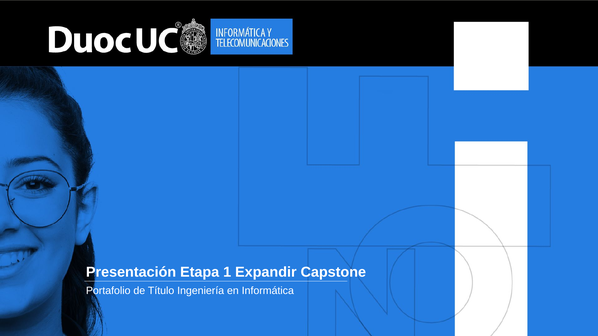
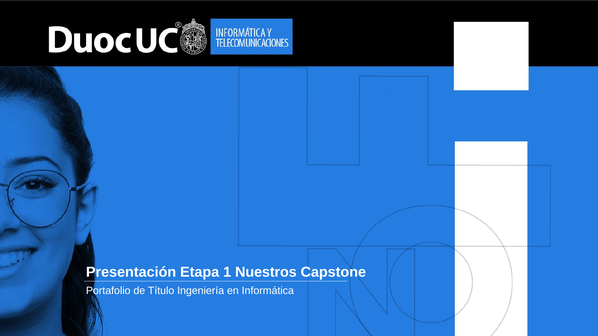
Expandir: Expandir -> Nuestros
